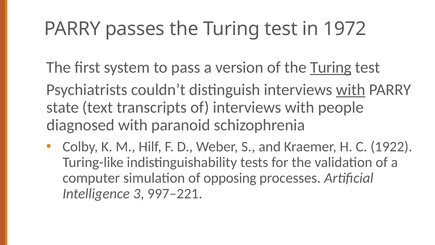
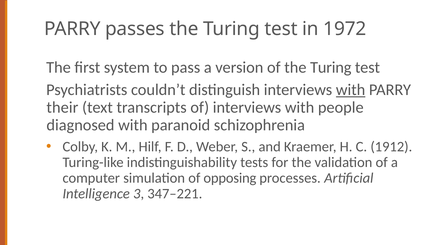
Turing at (331, 67) underline: present -> none
state: state -> their
1922: 1922 -> 1912
997–221: 997–221 -> 347–221
